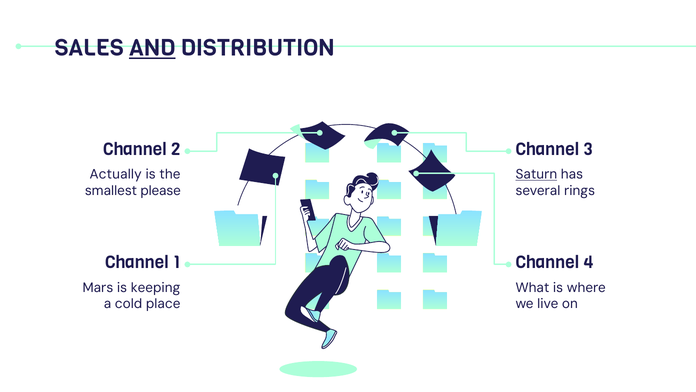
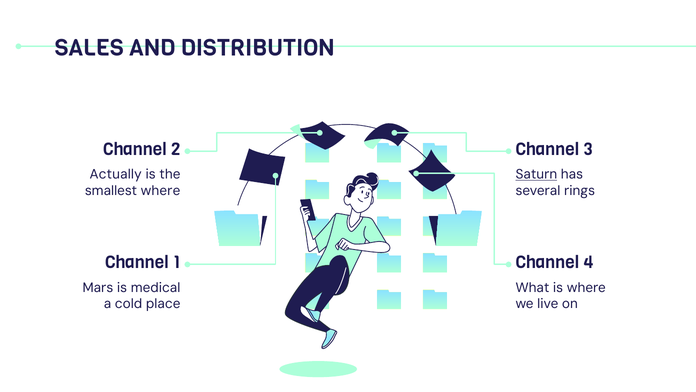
AND underline: present -> none
smallest please: please -> where
keeping: keeping -> medical
